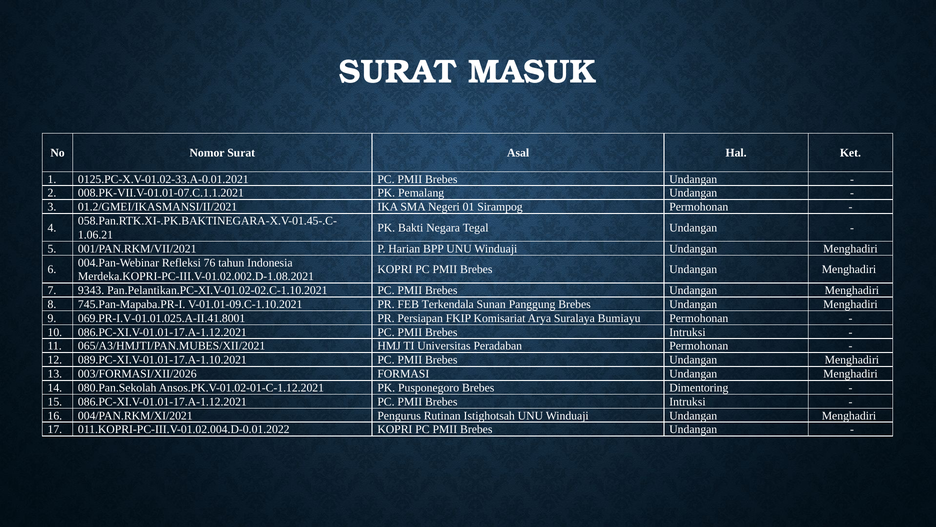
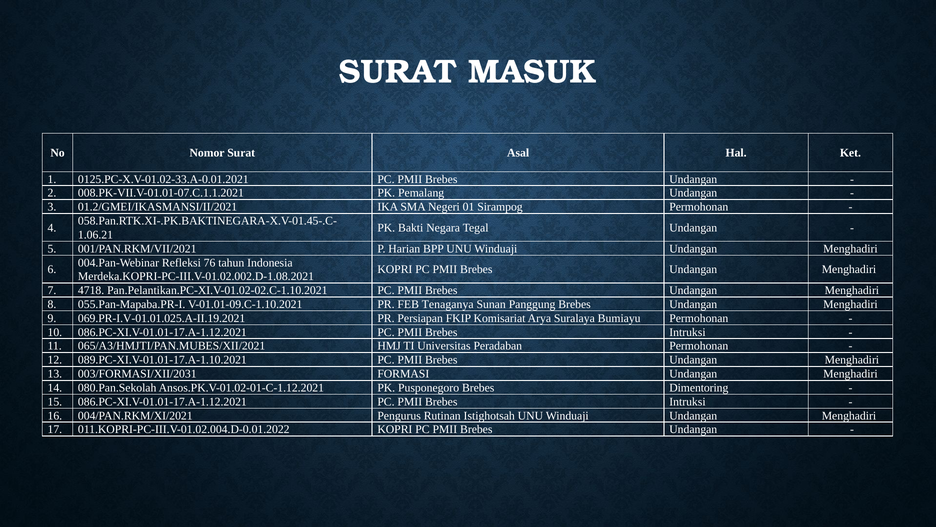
9343: 9343 -> 4718
745.Pan-Mapaba.PR-I: 745.Pan-Mapaba.PR-I -> 055.Pan-Mapaba.PR-I
Terkendala: Terkendala -> Tenaganya
069.PR-I.V-01.01.025.A-II.41.8001: 069.PR-I.V-01.01.025.A-II.41.8001 -> 069.PR-I.V-01.01.025.A-II.19.2021
003/FORMASI/XII/2026: 003/FORMASI/XII/2026 -> 003/FORMASI/XII/2031
